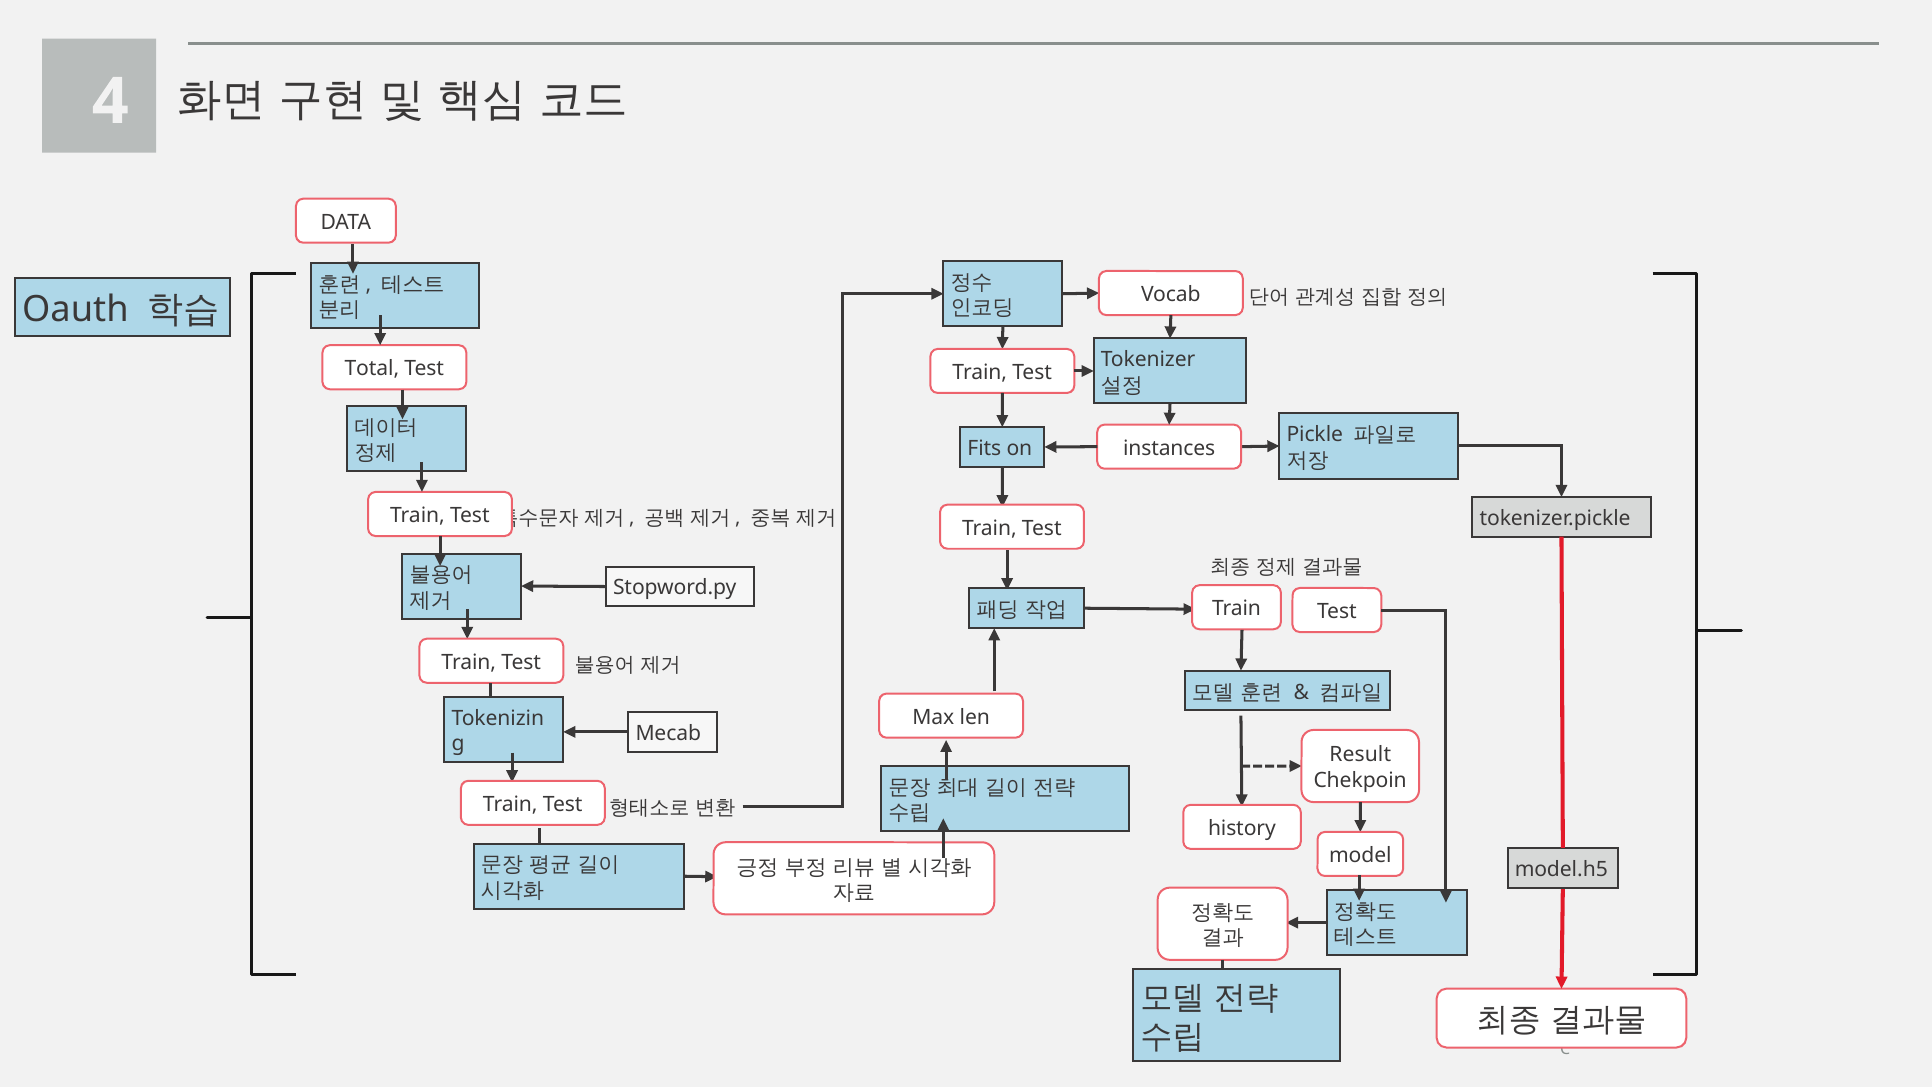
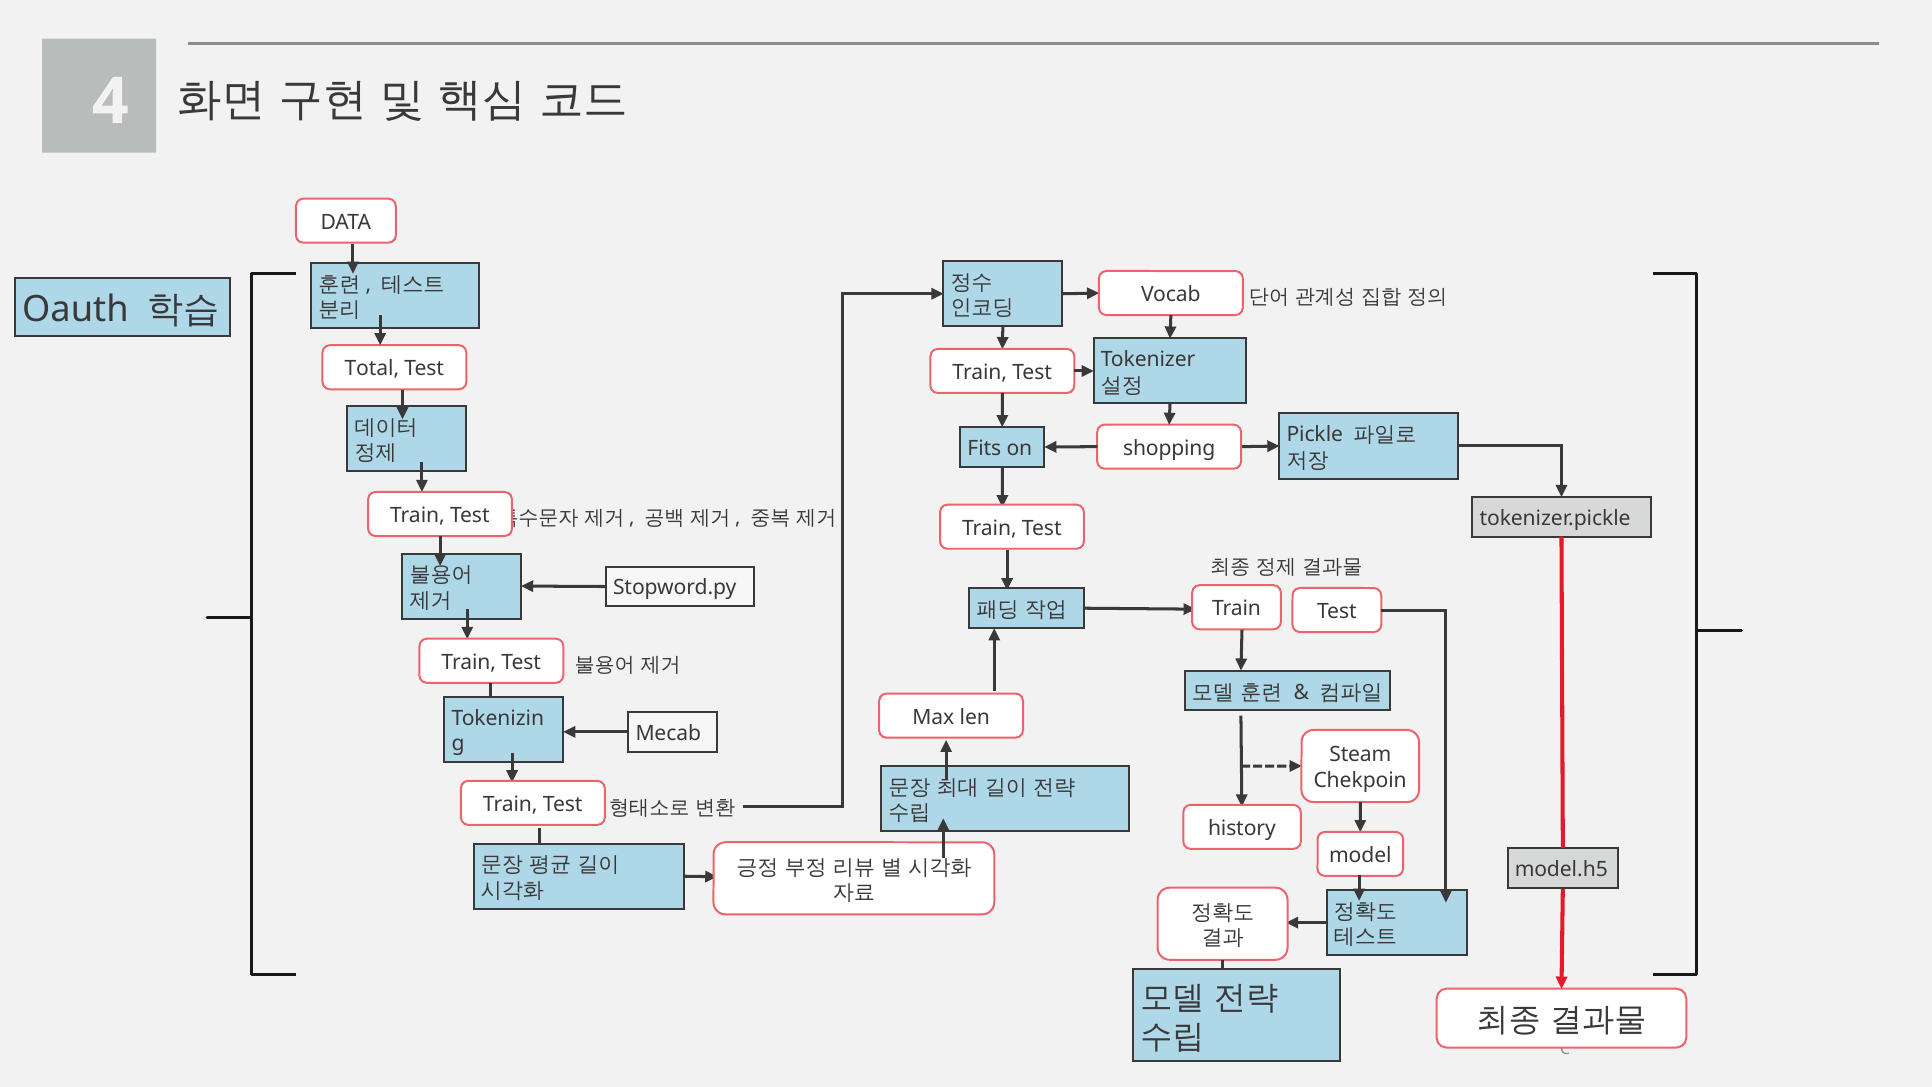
instances: instances -> shopping
Result: Result -> Steam
